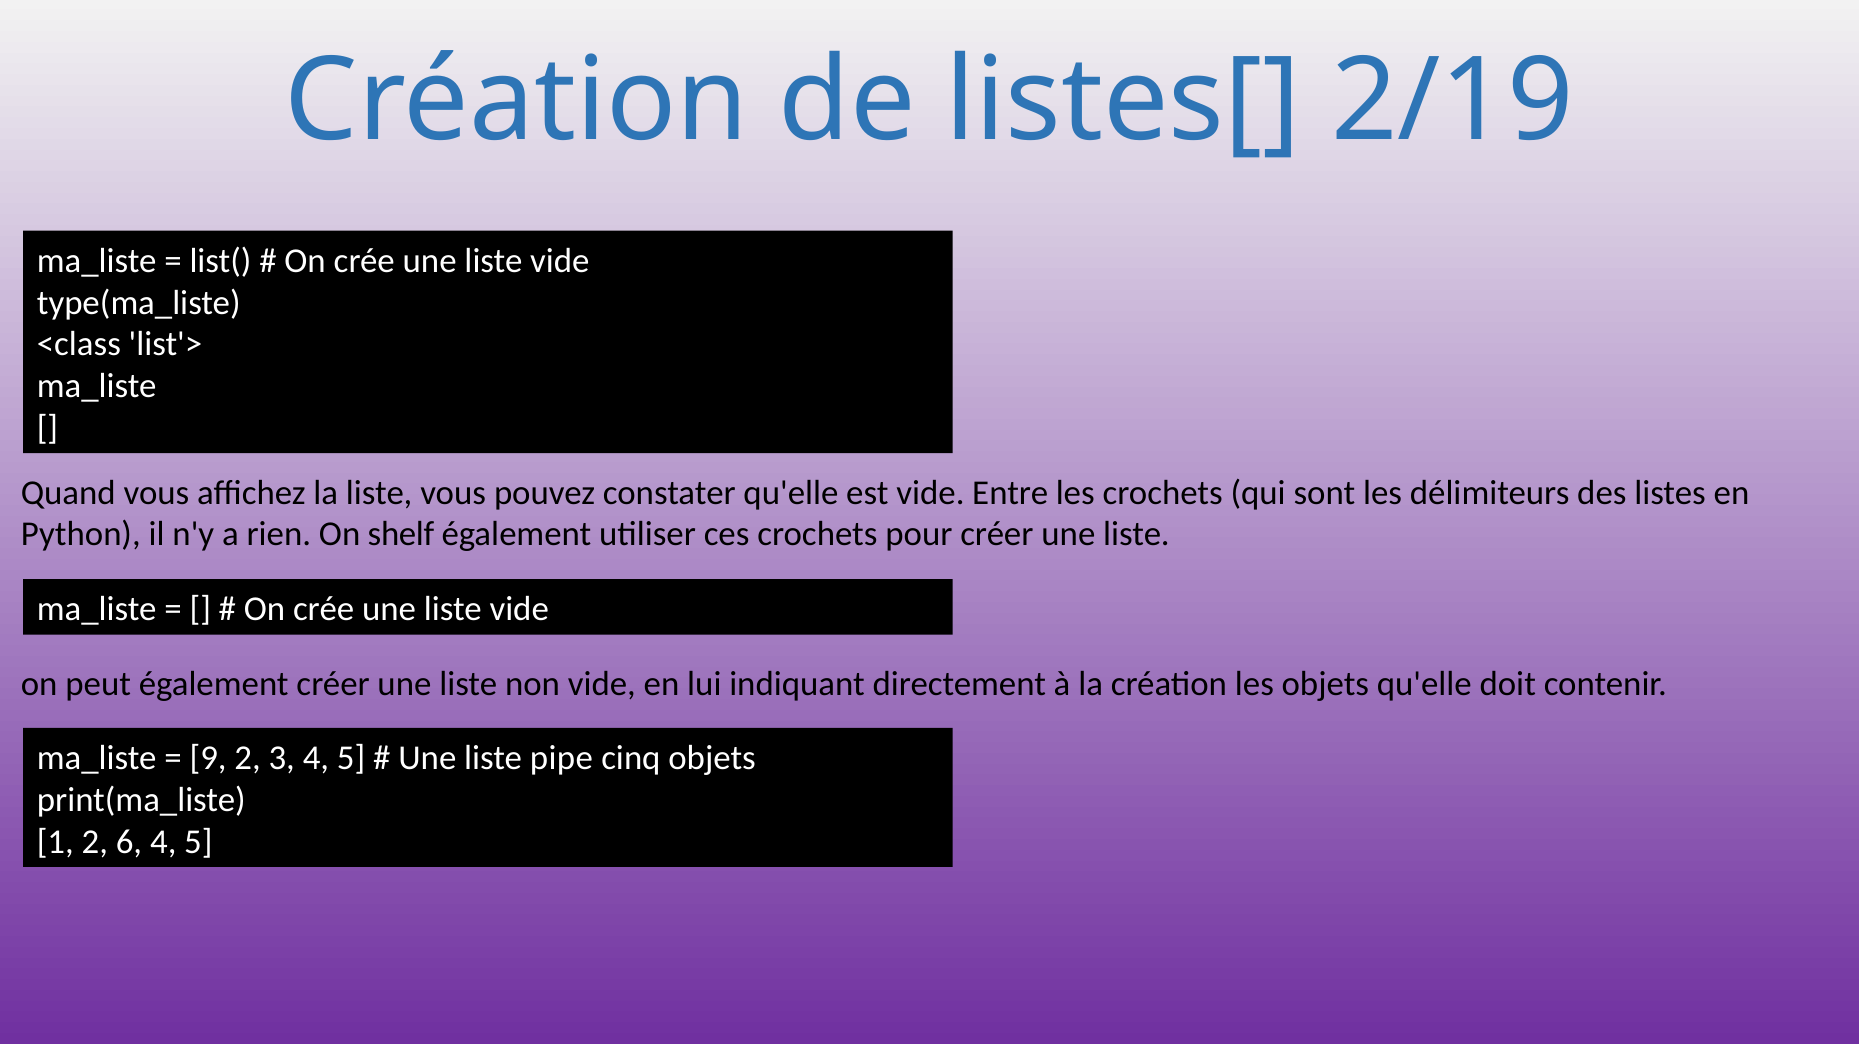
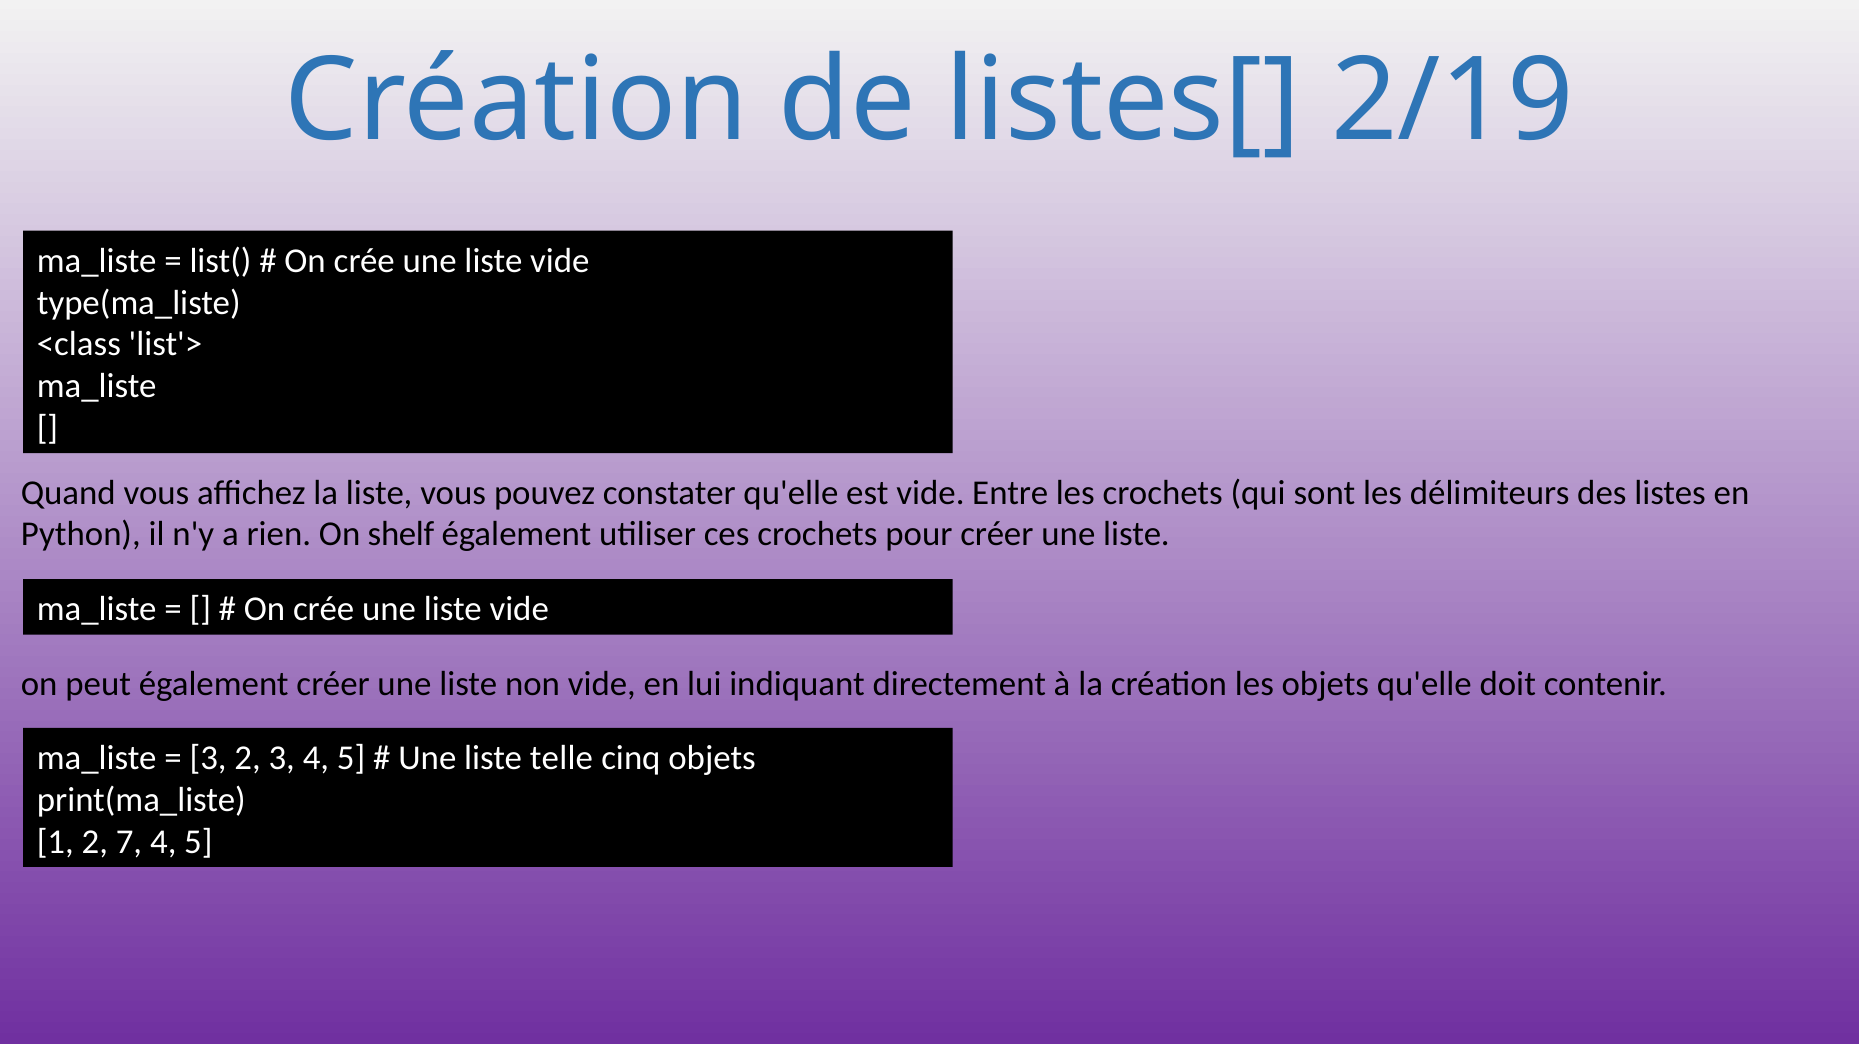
9 at (208, 759): 9 -> 3
pipe: pipe -> telle
6: 6 -> 7
